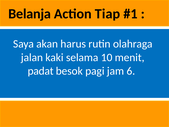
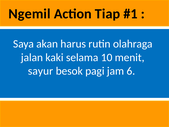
Belanja: Belanja -> Ngemil
padat: padat -> sayur
